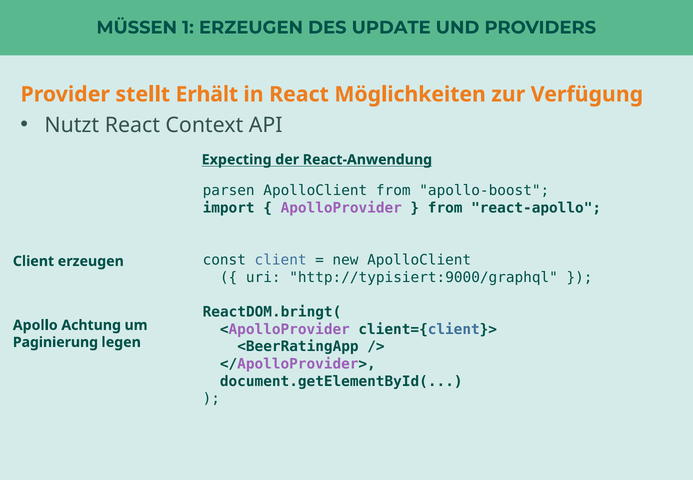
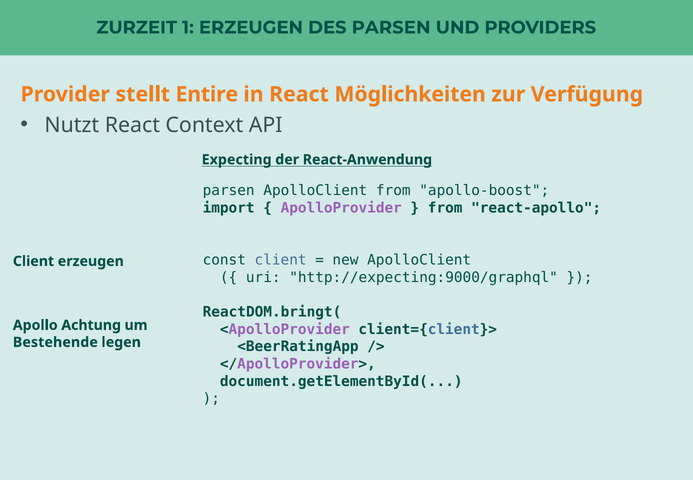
MÜSSEN: MÜSSEN -> ZURZEIT
DES UPDATE: UPDATE -> PARSEN
Erhält: Erhält -> Entire
http://typisiert:9000/graphql: http://typisiert:9000/graphql -> http://expecting:9000/graphql
Paginierung: Paginierung -> Bestehende
